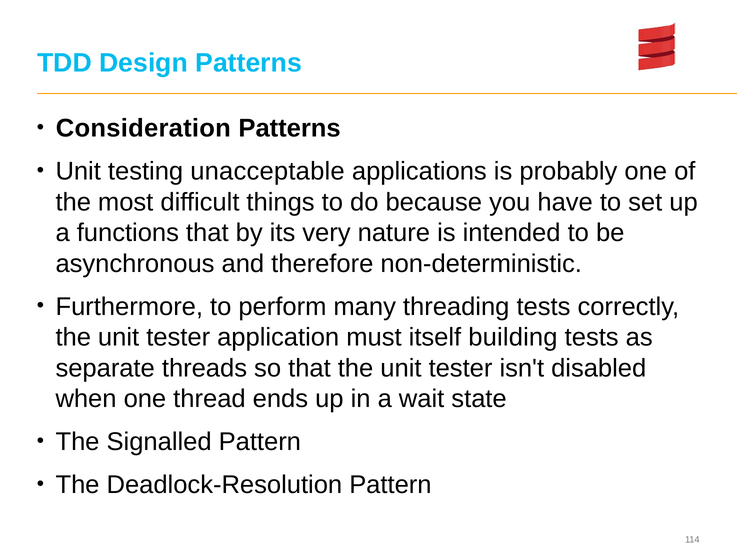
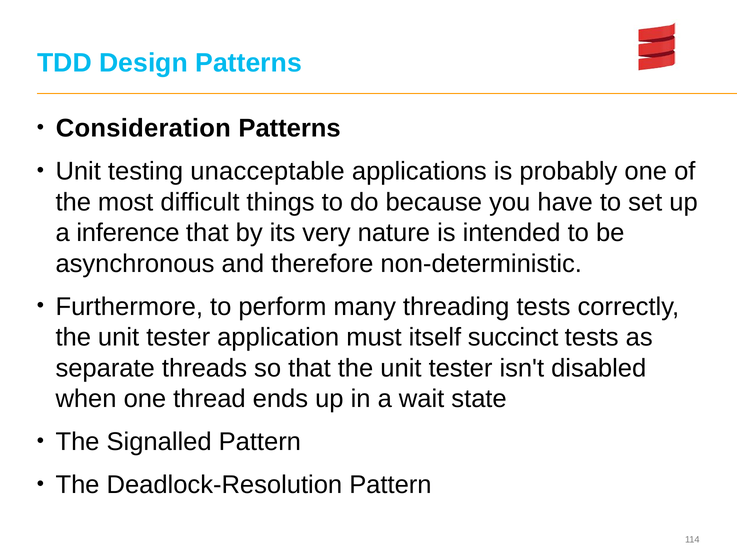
functions: functions -> inference
building: building -> succinct
